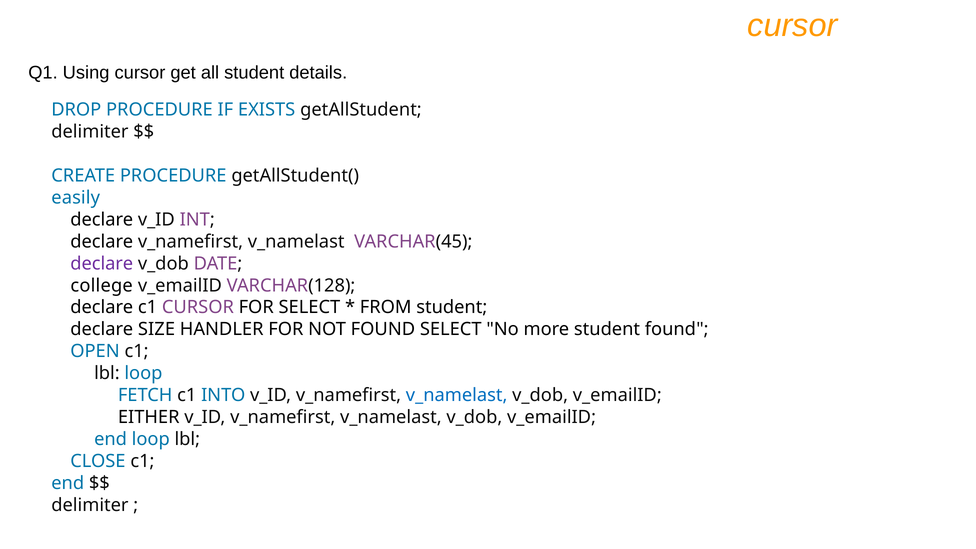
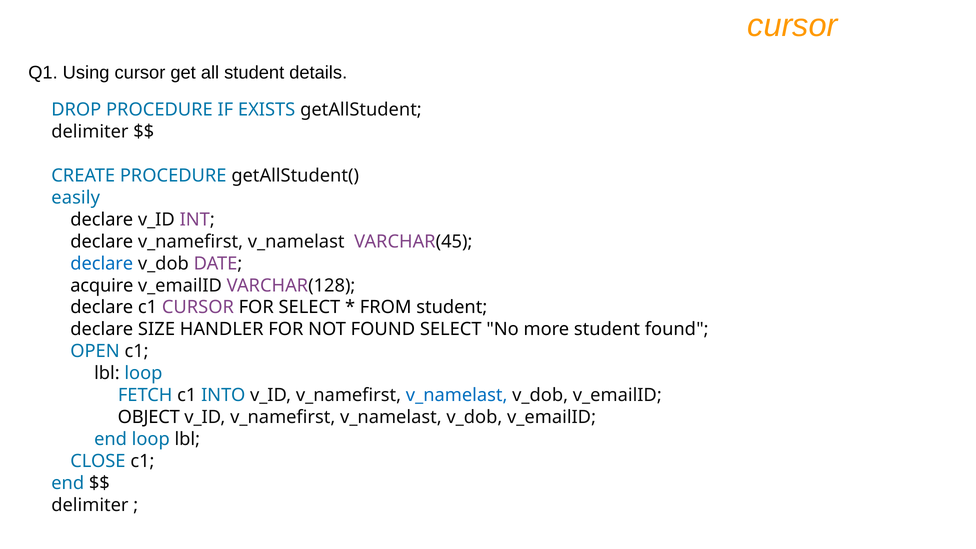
declare at (102, 264) colour: purple -> blue
college: college -> acquire
EITHER: EITHER -> OBJECT
